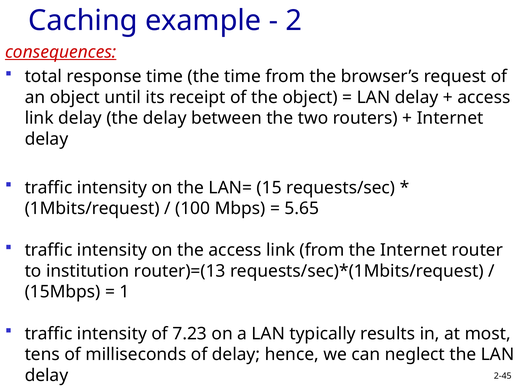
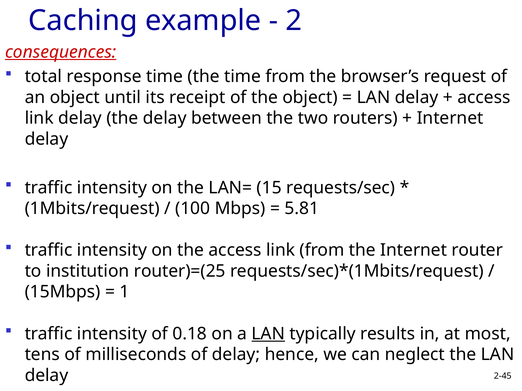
5.65: 5.65 -> 5.81
router)=(13: router)=(13 -> router)=(25
7.23: 7.23 -> 0.18
LAN at (268, 334) underline: none -> present
